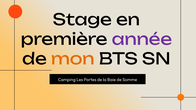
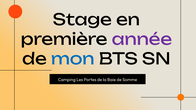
mon colour: orange -> blue
